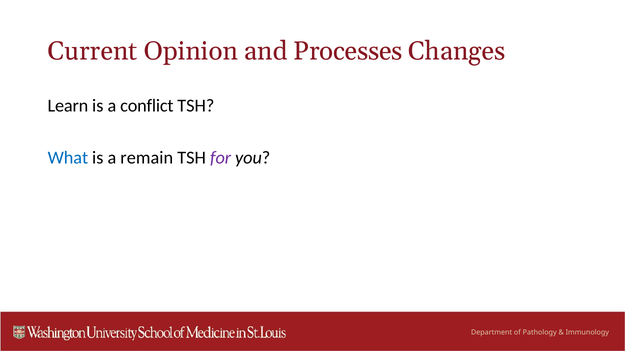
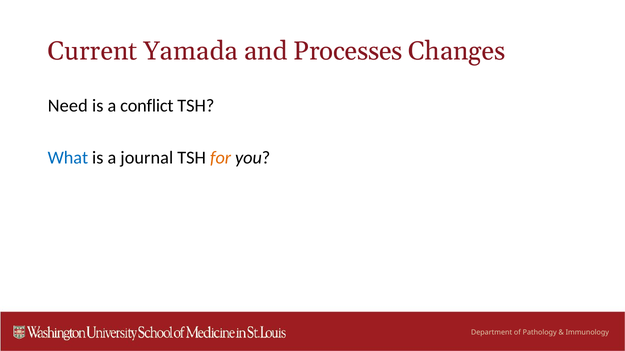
Opinion: Opinion -> Yamada
Learn: Learn -> Need
remain: remain -> journal
for colour: purple -> orange
